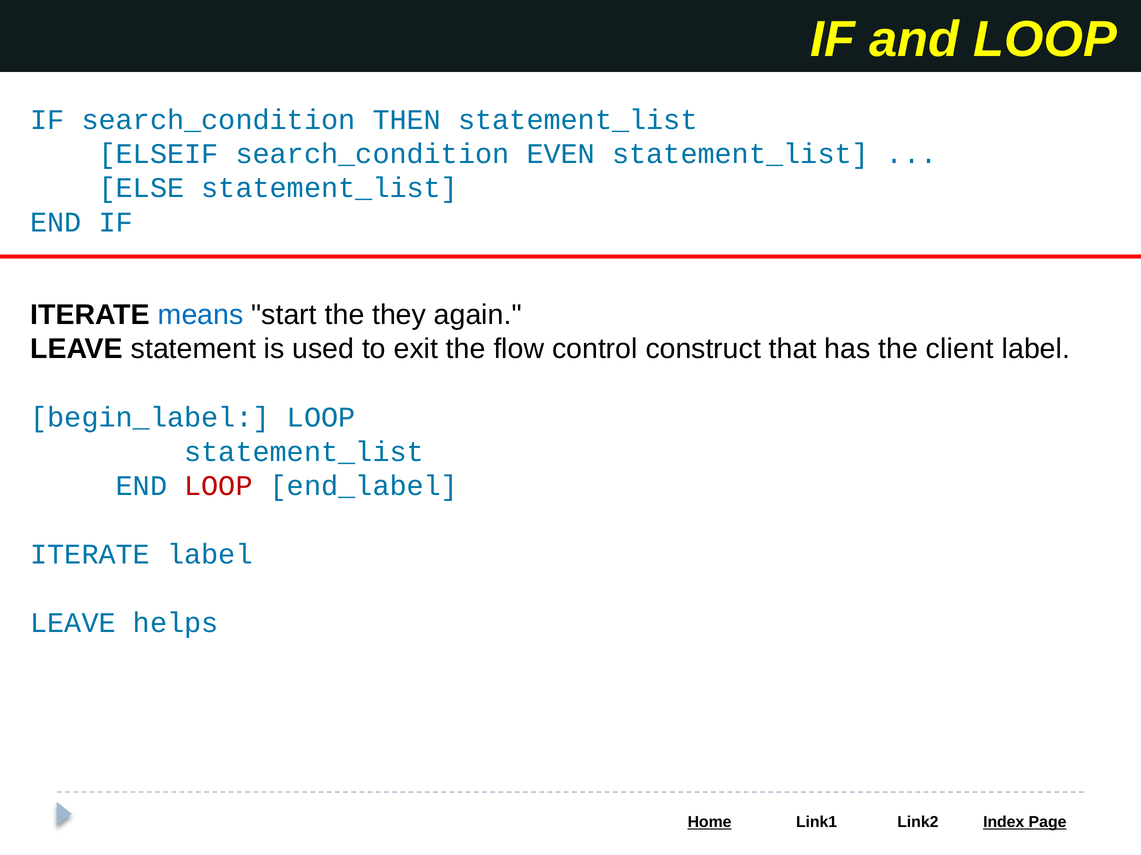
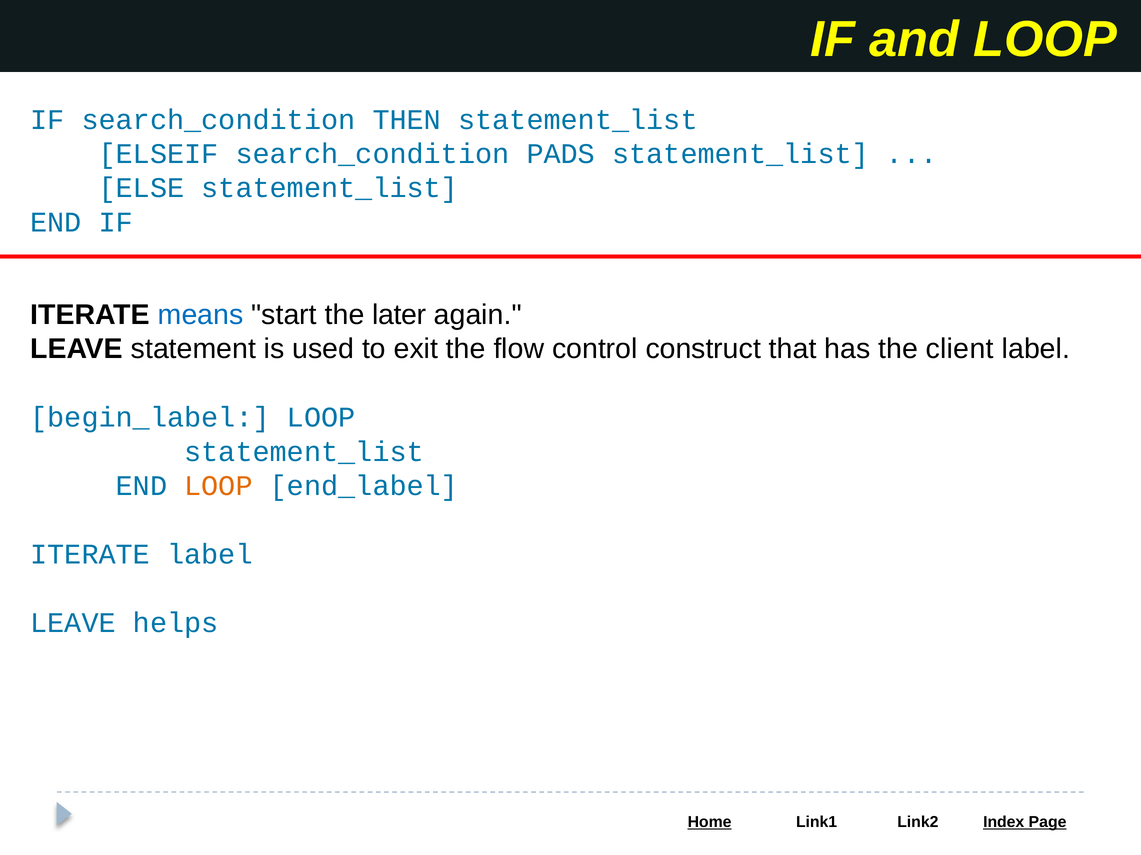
EVEN: EVEN -> PADS
they: they -> later
LOOP at (218, 486) colour: red -> orange
